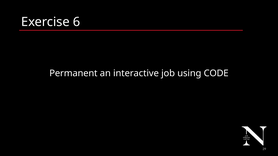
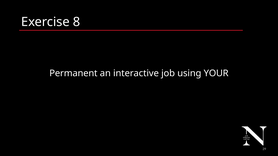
6: 6 -> 8
CODE: CODE -> YOUR
